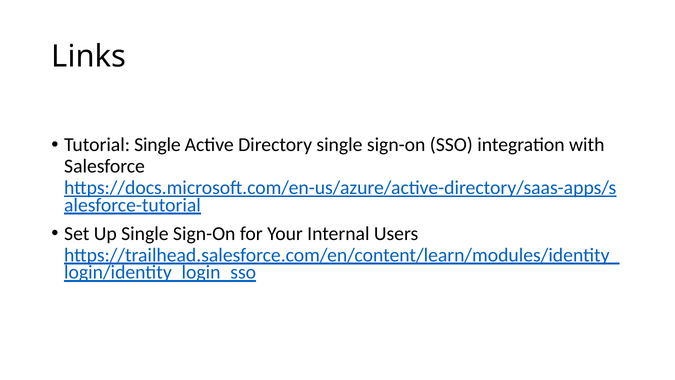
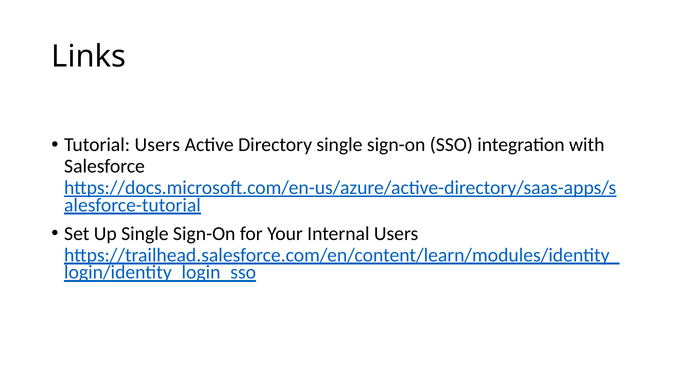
Tutorial Single: Single -> Users
